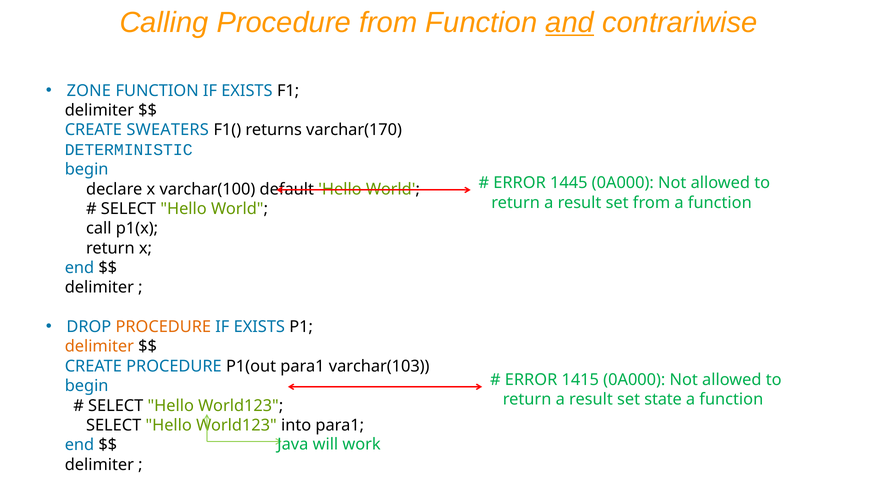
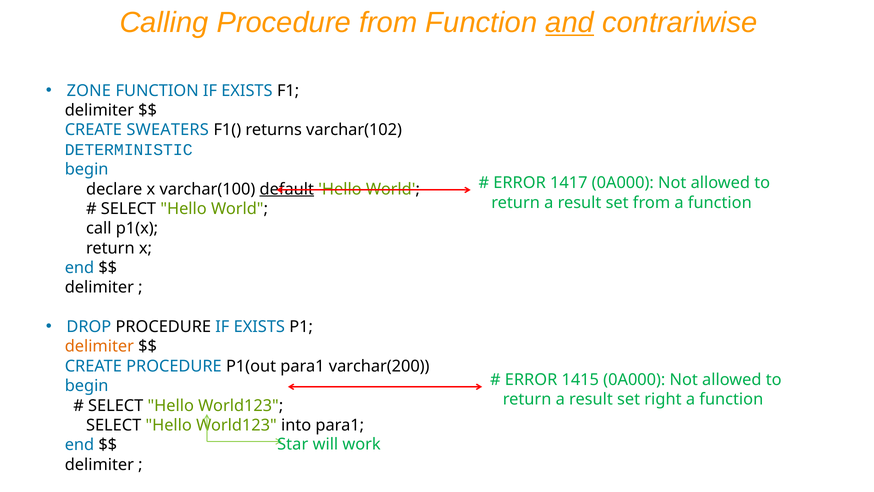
varchar(170: varchar(170 -> varchar(102
1445: 1445 -> 1417
default underline: none -> present
PROCEDURE at (163, 327) colour: orange -> black
varchar(103: varchar(103 -> varchar(200
state: state -> right
Java: Java -> Star
